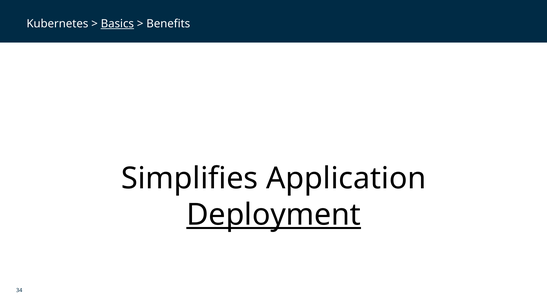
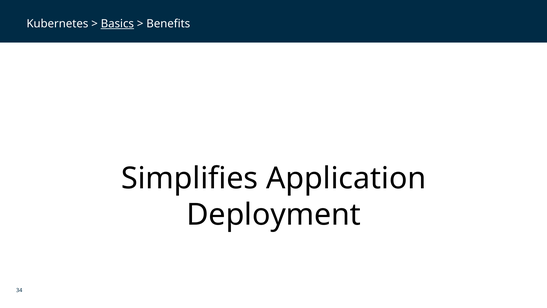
Deployment underline: present -> none
